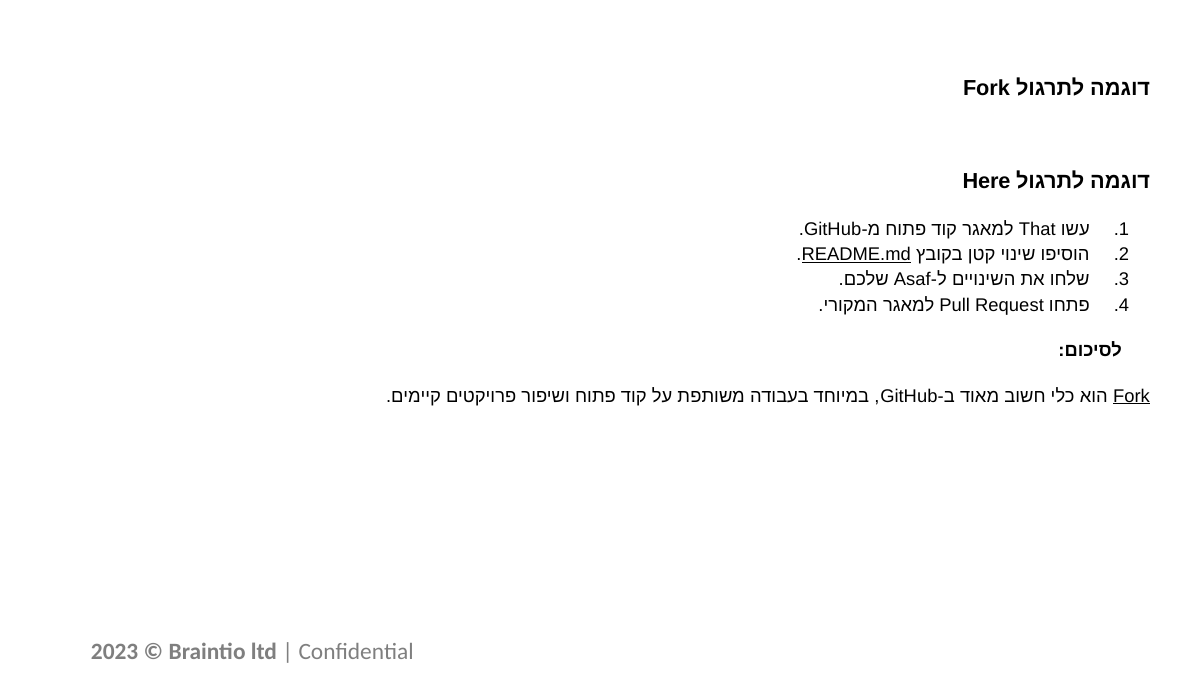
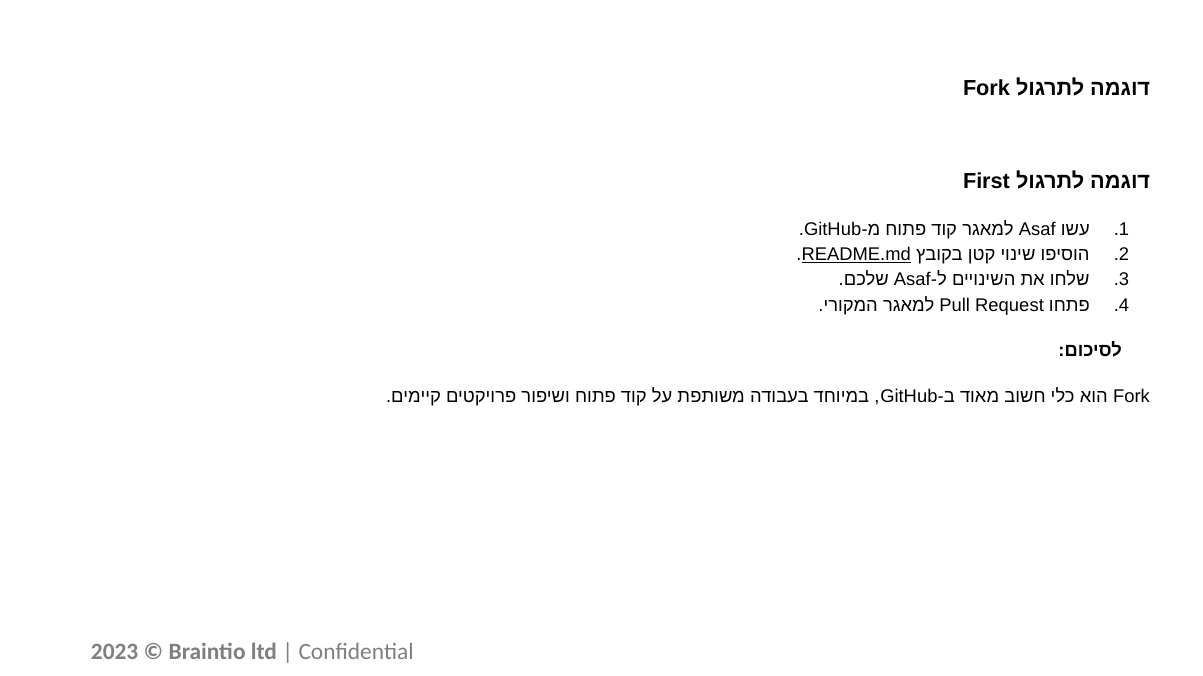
Here: Here -> First
That at (1037, 229): That -> Asaf
Fork at (1131, 396) underline: present -> none
